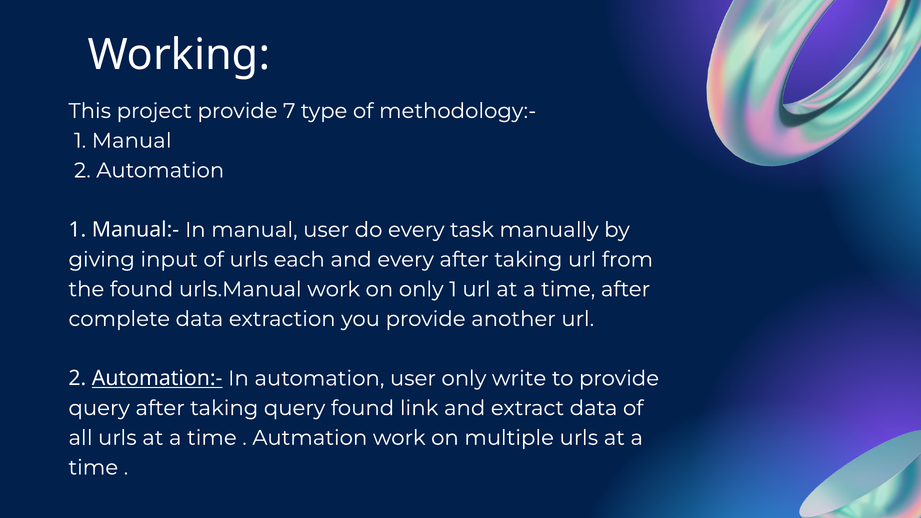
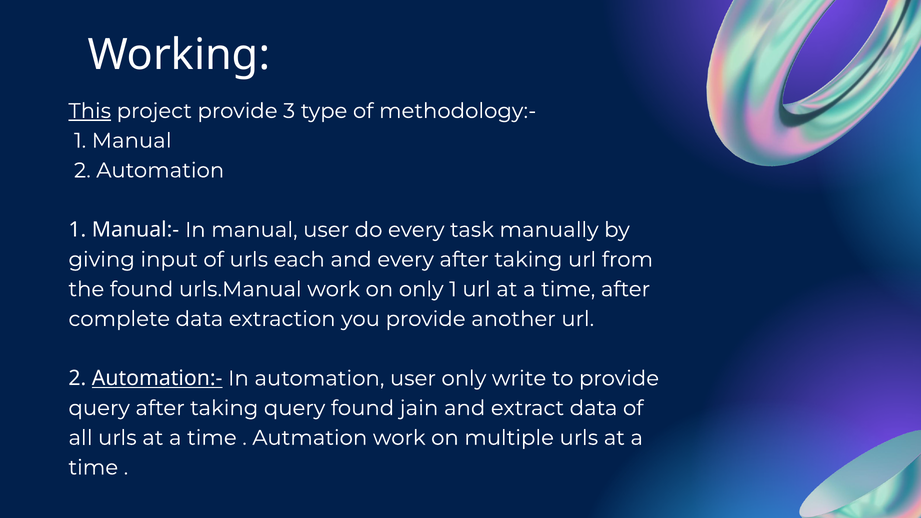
This underline: none -> present
7: 7 -> 3
link: link -> jain
